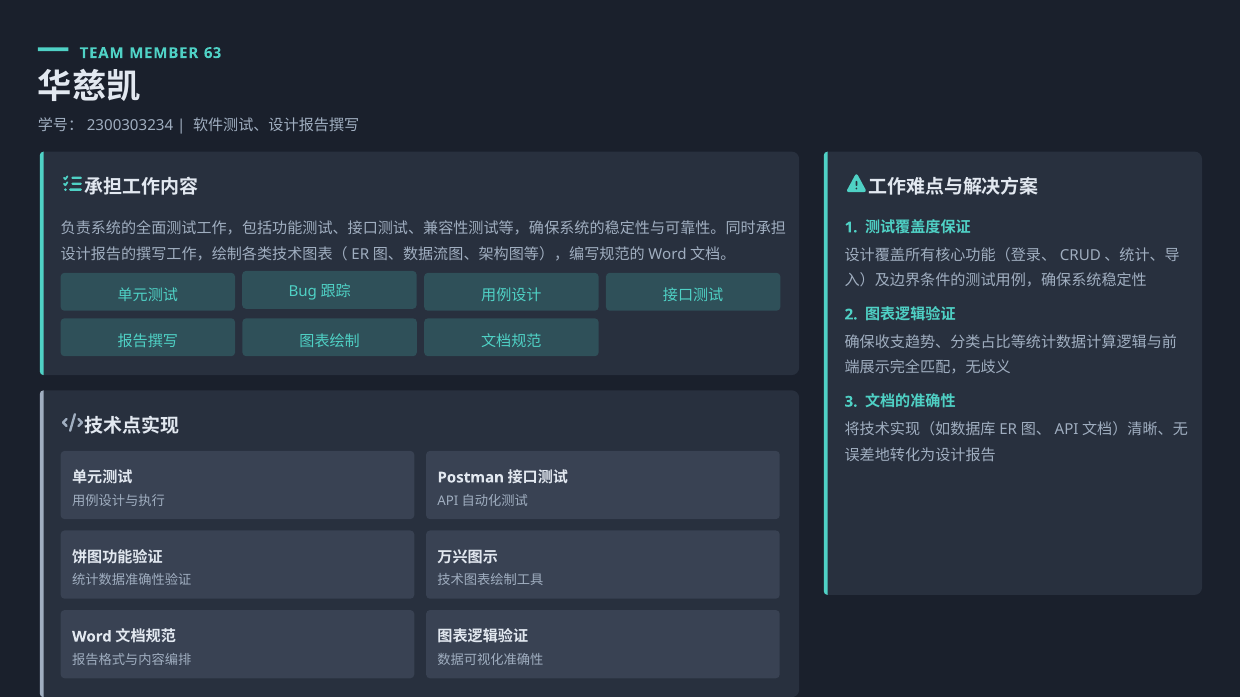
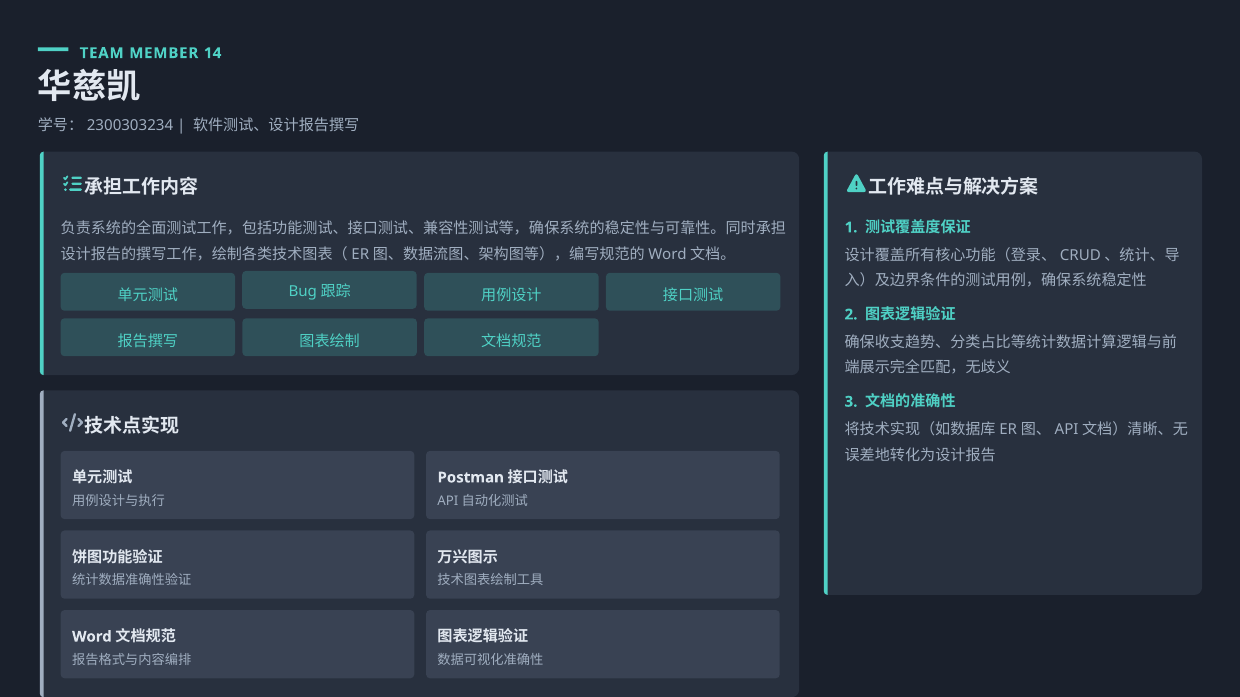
63: 63 -> 14
